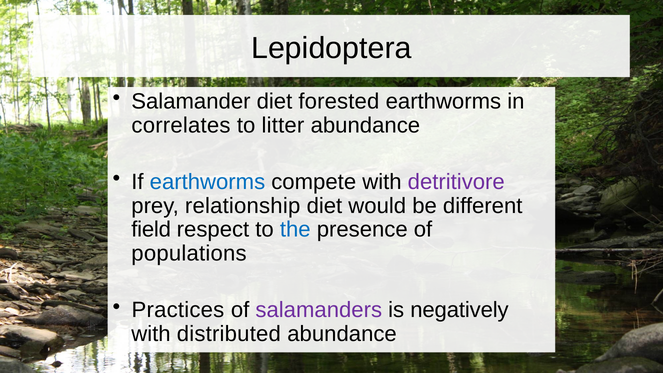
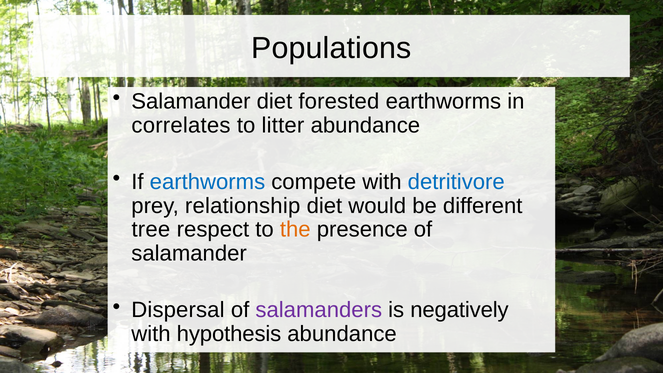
Lepidoptera: Lepidoptera -> Populations
detritivore colour: purple -> blue
field: field -> tree
the colour: blue -> orange
populations at (189, 253): populations -> salamander
Practices: Practices -> Dispersal
distributed: distributed -> hypothesis
